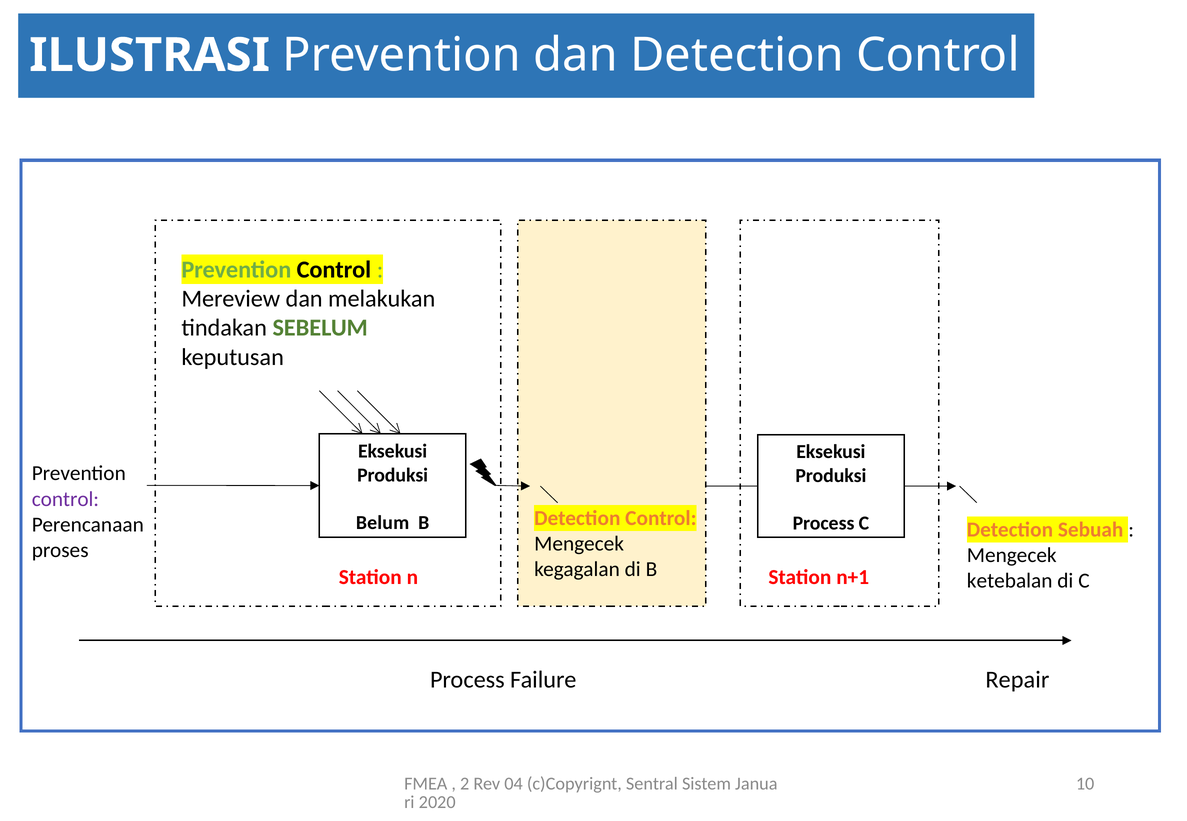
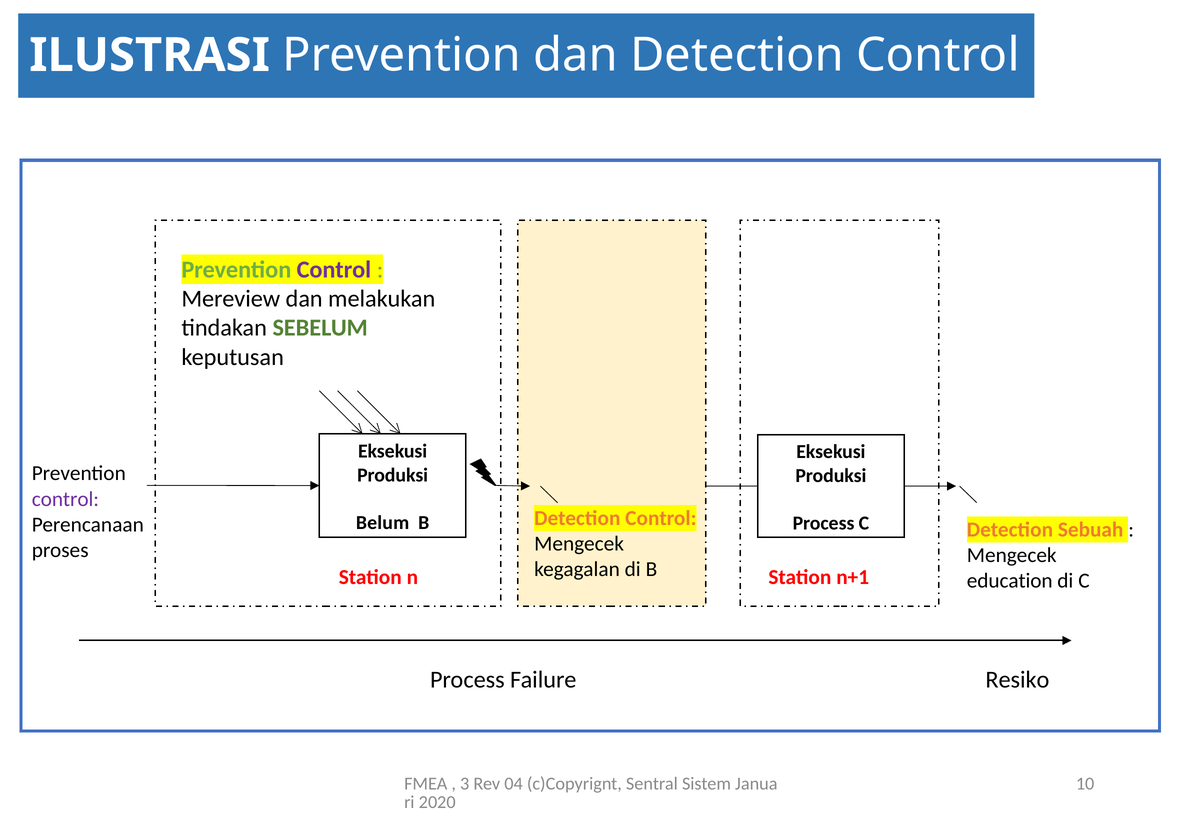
Control at (334, 270) colour: black -> purple
ketebalan: ketebalan -> education
Repair: Repair -> Resiko
2: 2 -> 3
